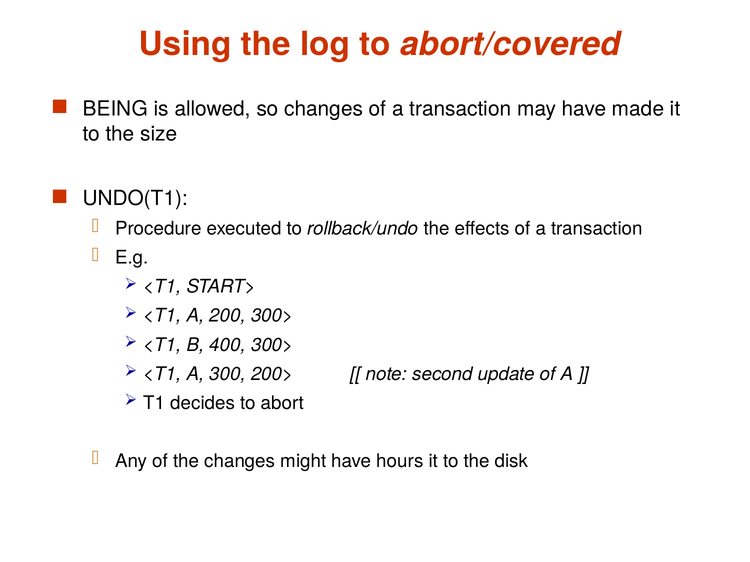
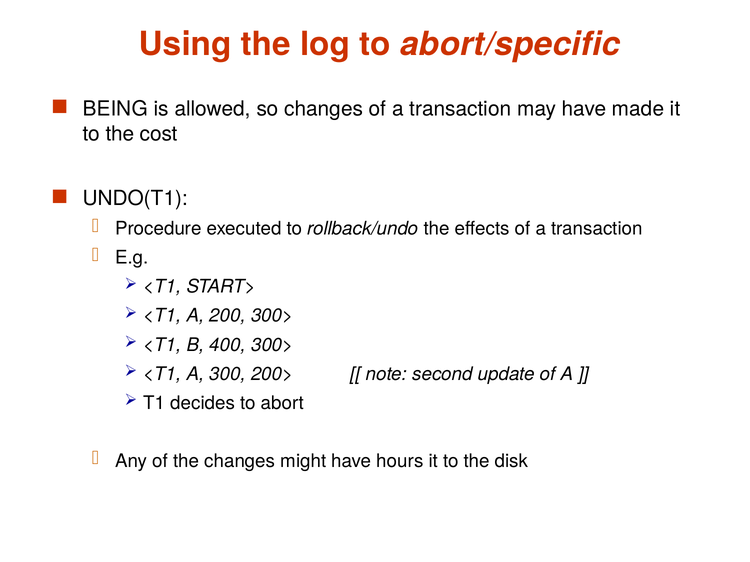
abort/covered: abort/covered -> abort/specific
size: size -> cost
